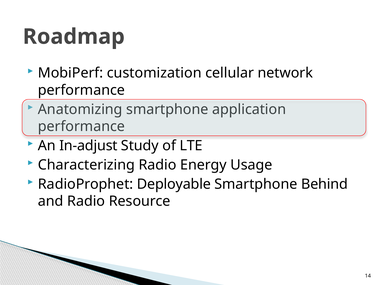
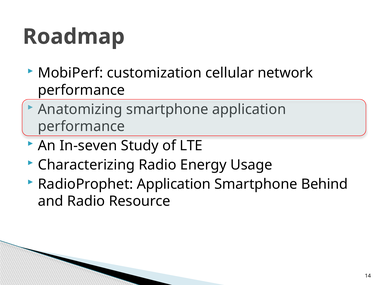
In-adjust: In-adjust -> In-seven
RadioProphet Deployable: Deployable -> Application
